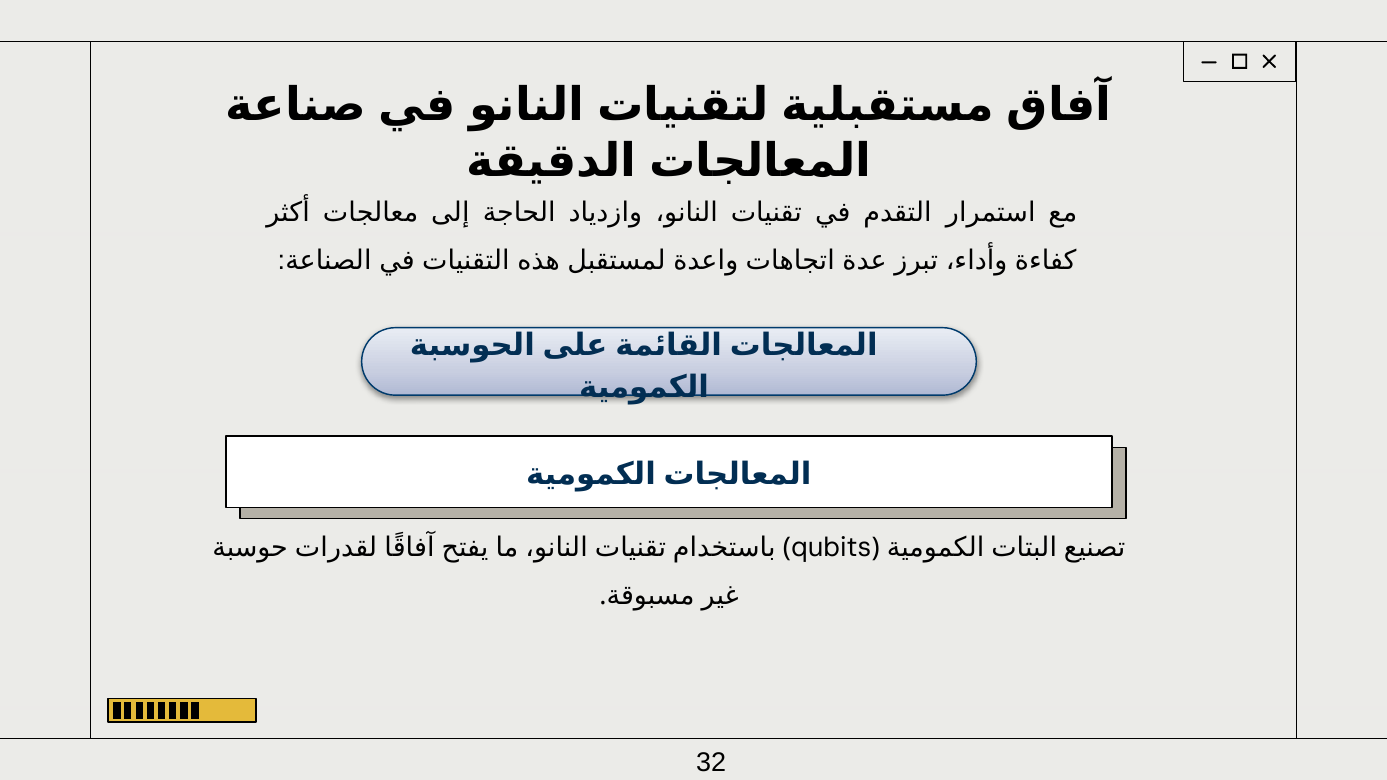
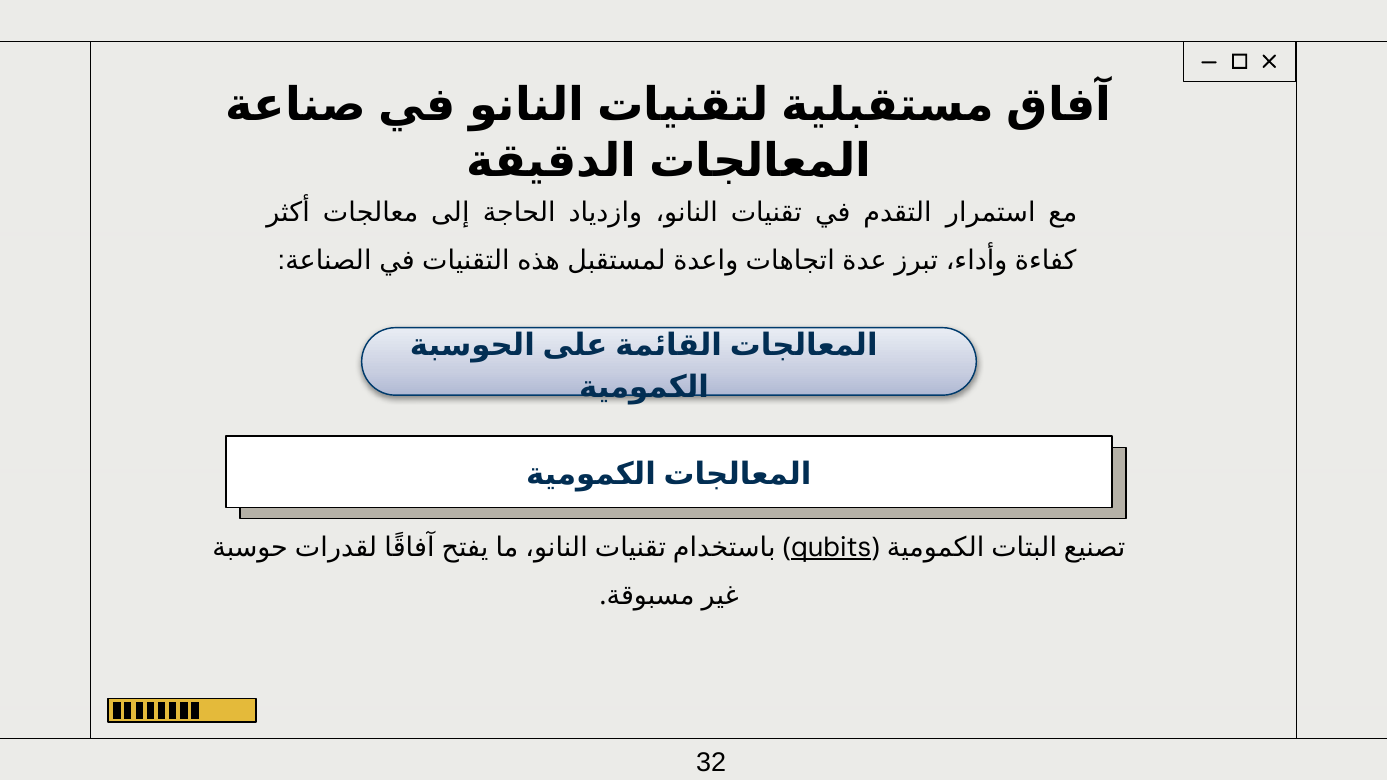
qubits underline: none -> present
